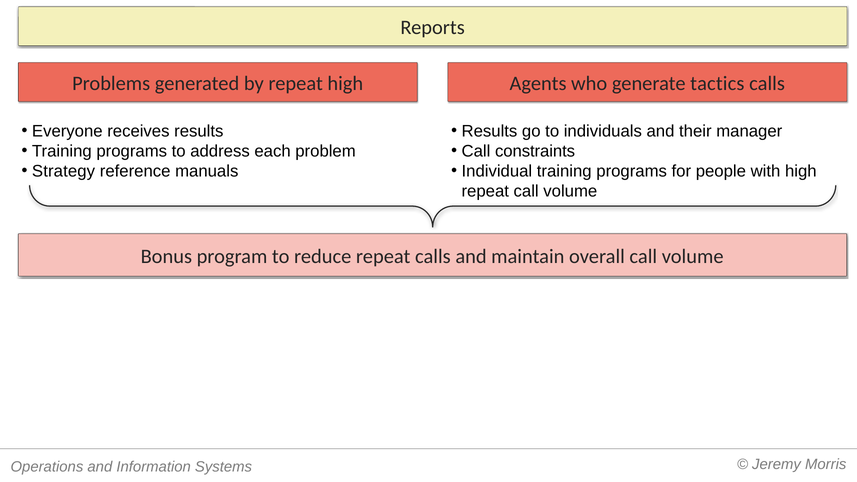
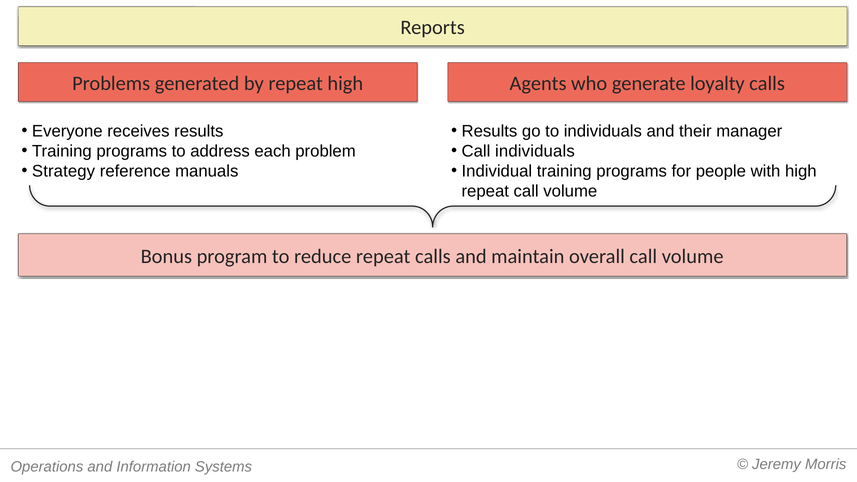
tactics: tactics -> loyalty
Call constraints: constraints -> individuals
